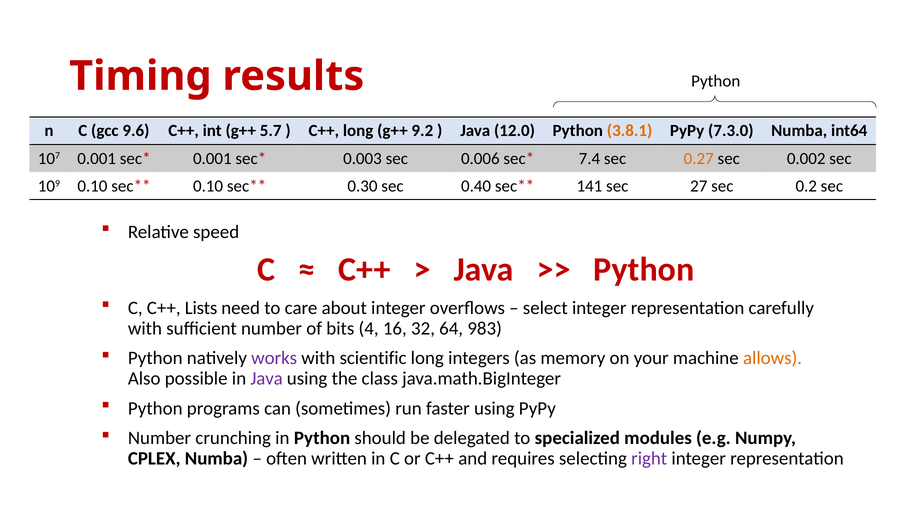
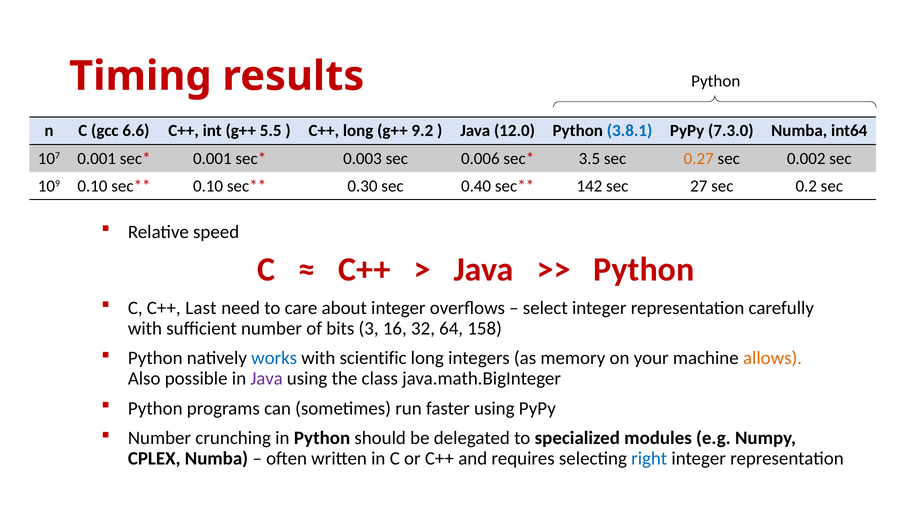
9.6: 9.6 -> 6.6
5.7: 5.7 -> 5.5
3.8.1 colour: orange -> blue
7.4: 7.4 -> 3.5
141: 141 -> 142
Lists: Lists -> Last
4: 4 -> 3
983: 983 -> 158
works colour: purple -> blue
right colour: purple -> blue
